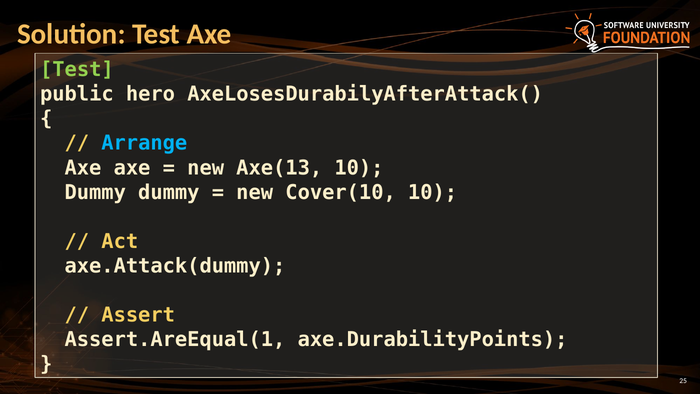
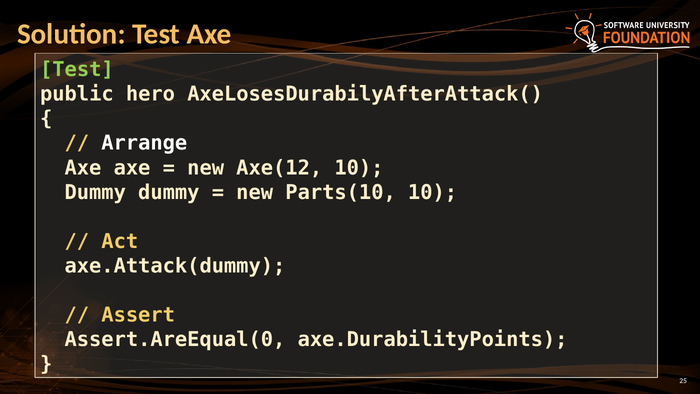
Arrange colour: light blue -> white
Axe(13: Axe(13 -> Axe(12
Cover(10: Cover(10 -> Parts(10
Assert.AreEqual(1: Assert.AreEqual(1 -> Assert.AreEqual(0
